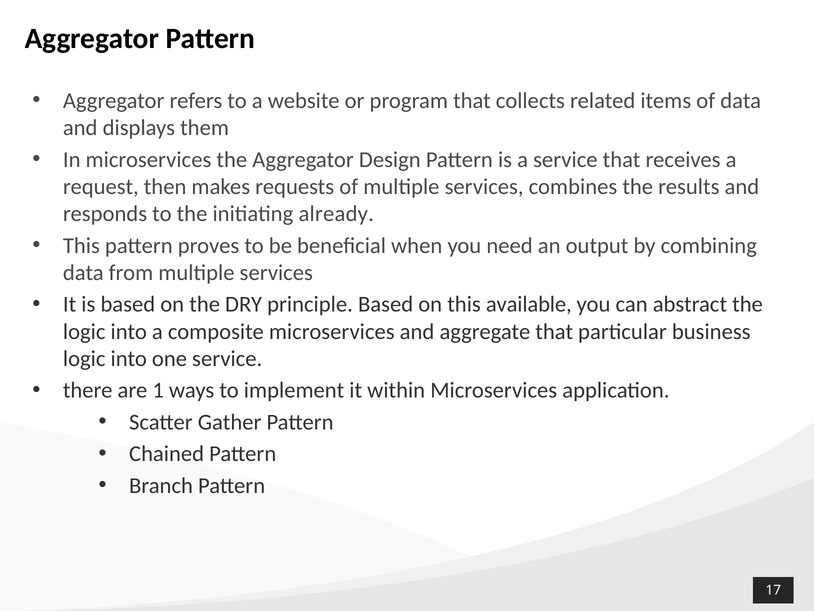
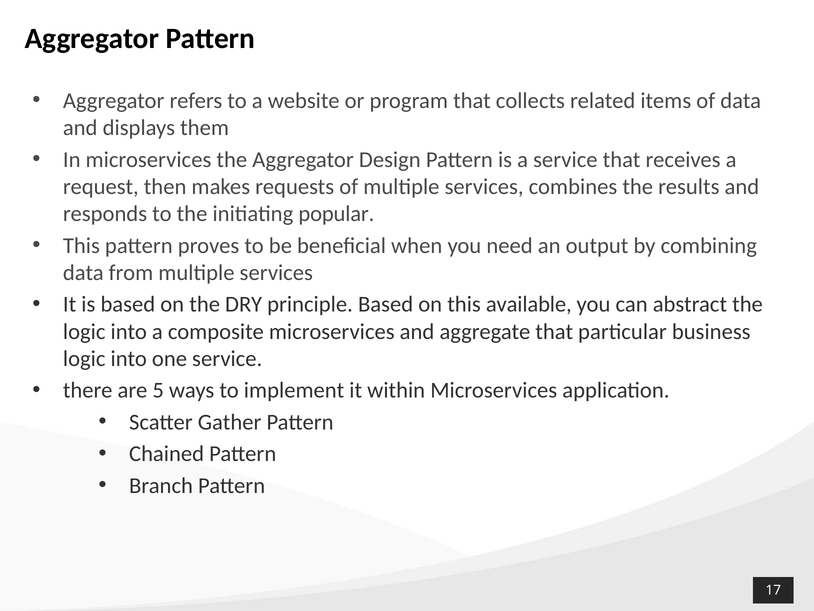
already: already -> popular
1: 1 -> 5
